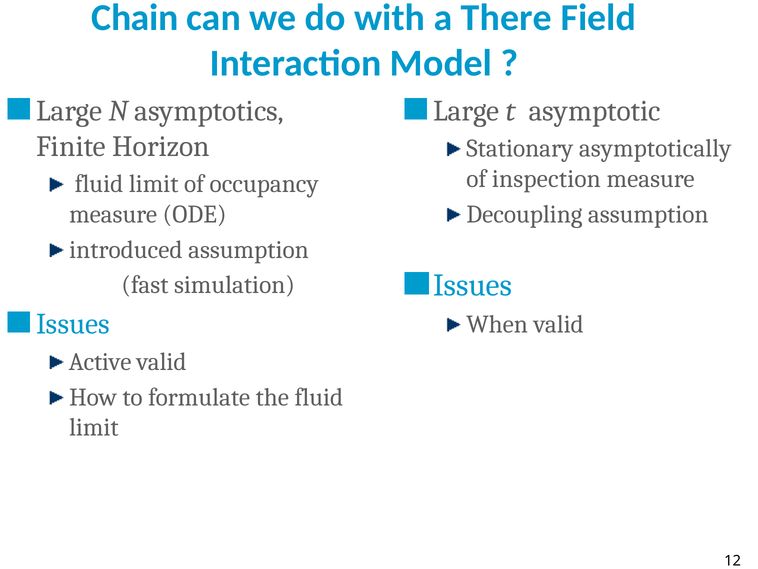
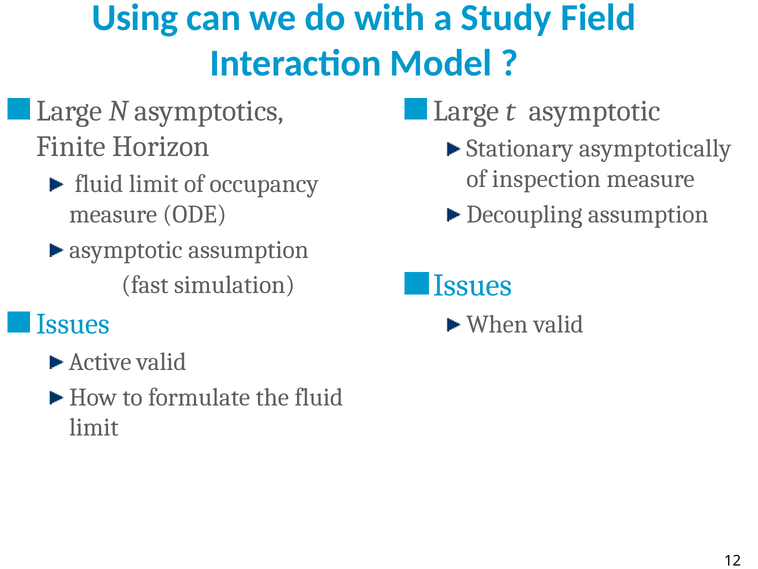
Chain: Chain -> Using
There: There -> Study
introduced at (126, 249): introduced -> asymptotic
